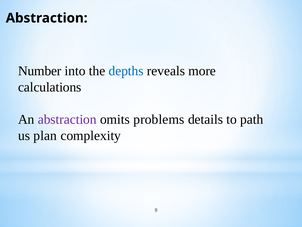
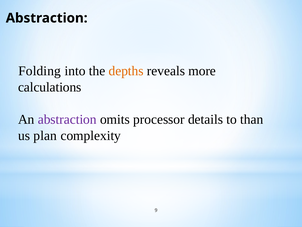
Number: Number -> Folding
depths colour: blue -> orange
problems: problems -> processor
path: path -> than
